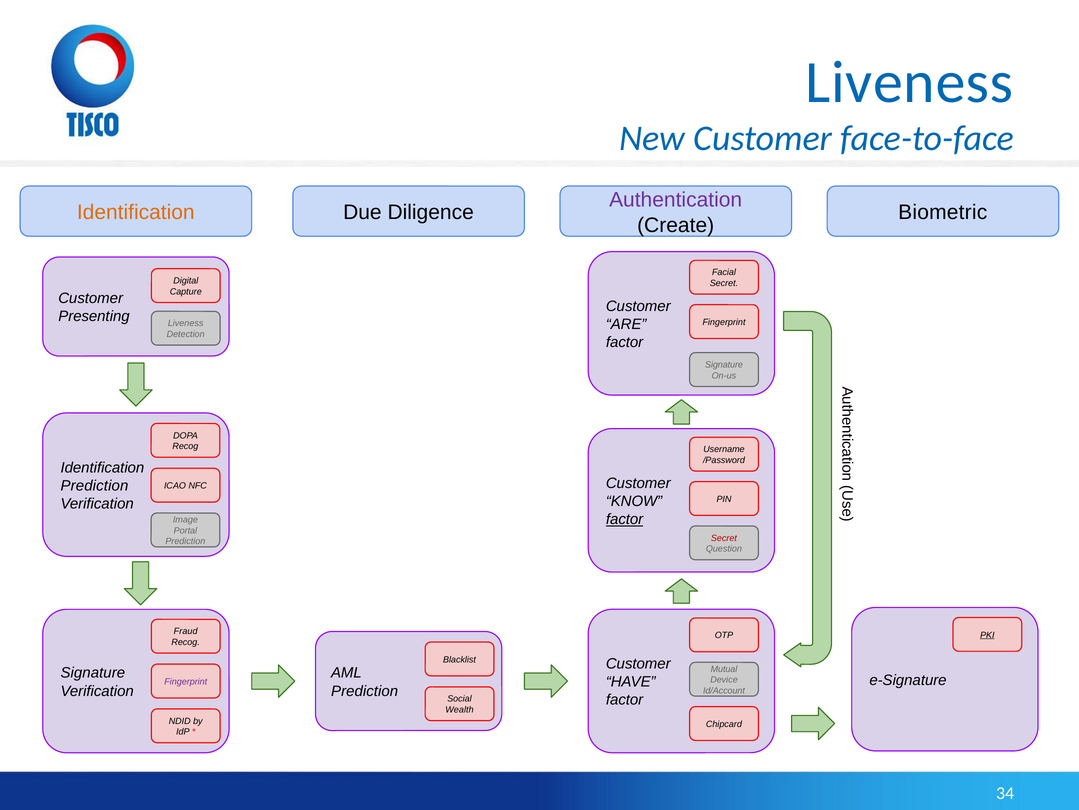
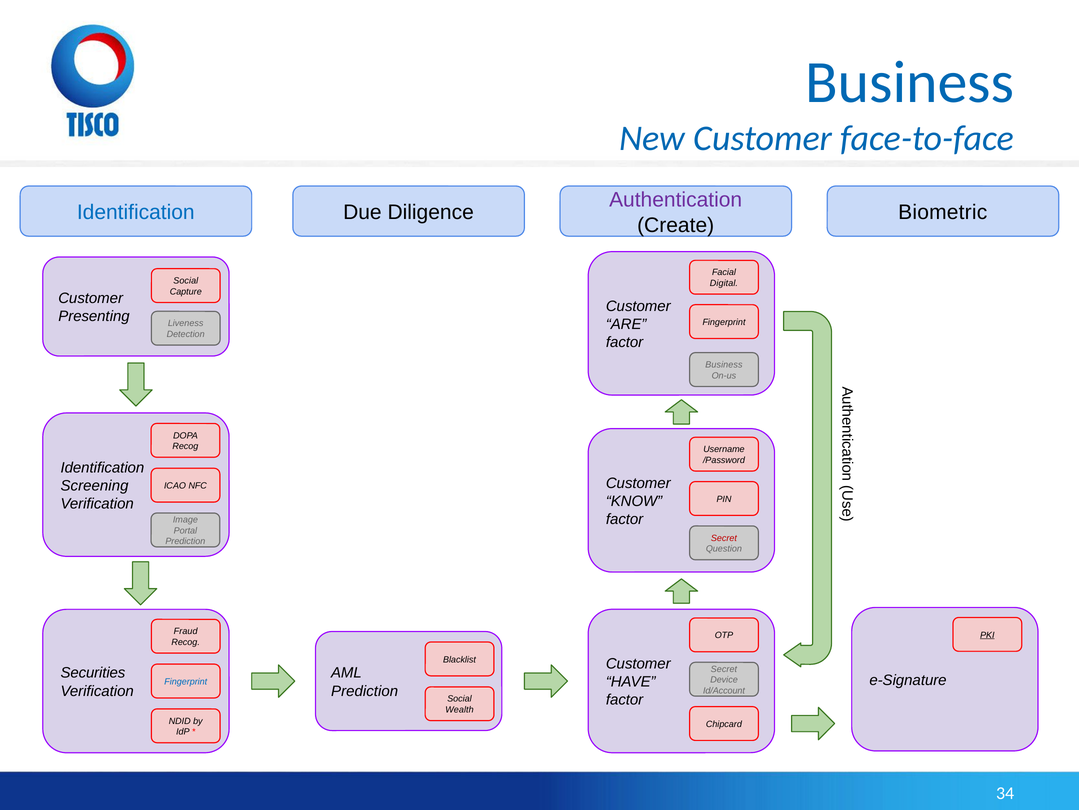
Liveness at (909, 82): Liveness -> Business
Identification at (136, 212) colour: orange -> blue
Digital at (186, 281): Digital -> Social
Secret at (724, 283): Secret -> Digital
Signature at (724, 364): Signature -> Business
Prediction at (94, 485): Prediction -> Screening
factor at (625, 519) underline: present -> none
Mutual at (724, 668): Mutual -> Secret
Signature at (93, 672): Signature -> Securities
Fingerprint at (186, 681) colour: purple -> blue
